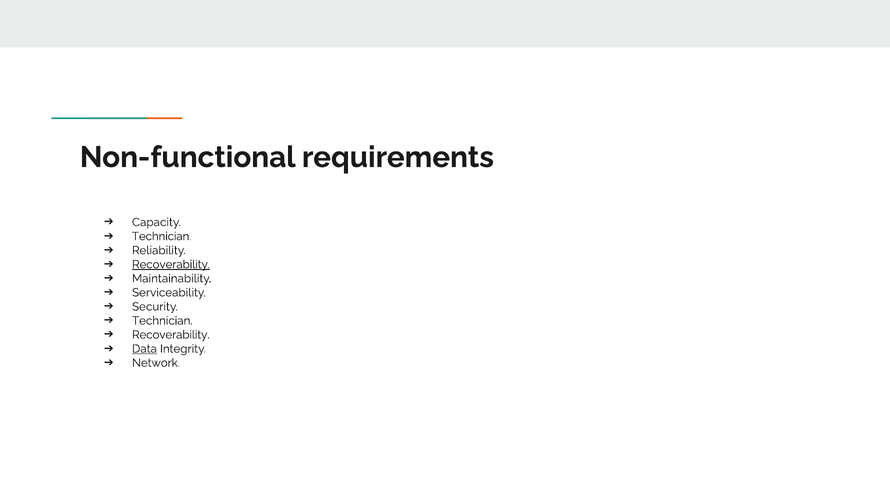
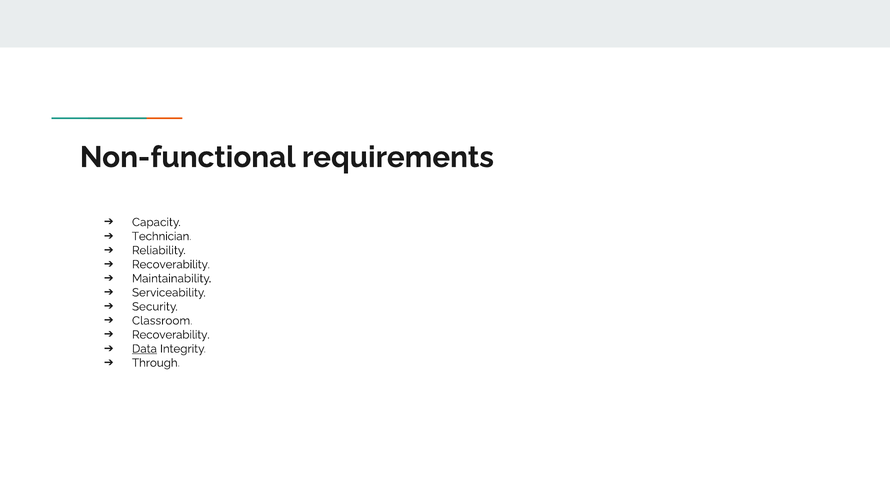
Recoverability at (171, 264) underline: present -> none
Technician at (162, 320): Technician -> Classroom
Network: Network -> Through
